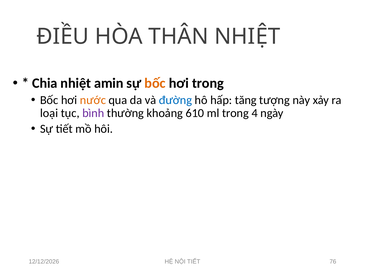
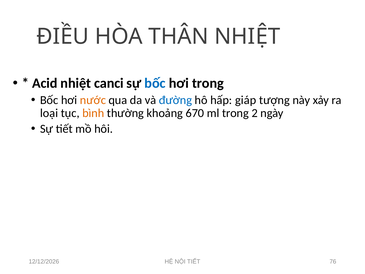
Chia: Chia -> Acid
amin: amin -> canci
bốc at (155, 83) colour: orange -> blue
tăng: tăng -> giáp
bình colour: purple -> orange
610: 610 -> 670
4: 4 -> 2
